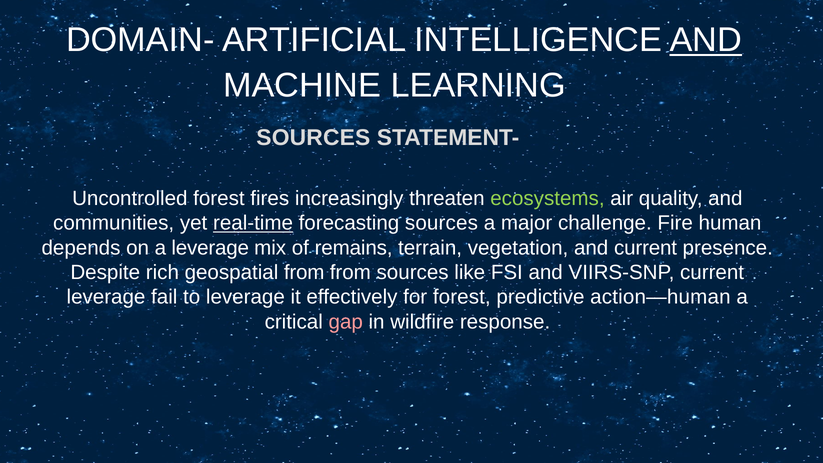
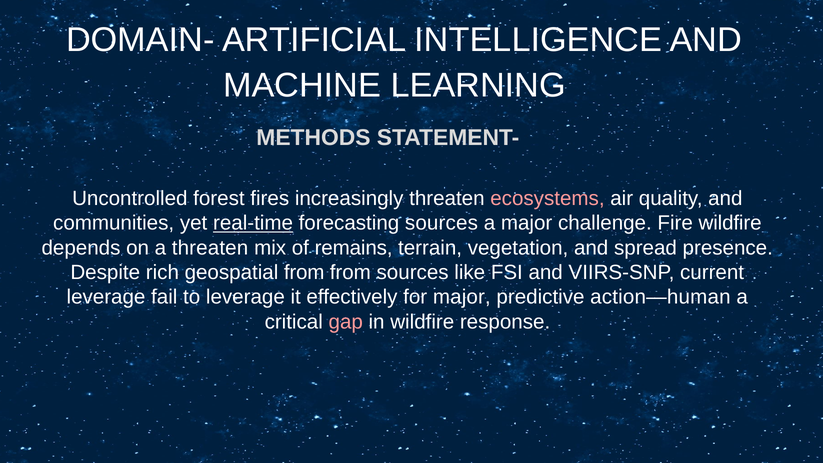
AND at (706, 40) underline: present -> none
SOURCES at (313, 138): SOURCES -> METHODS
ecosystems colour: light green -> pink
Fire human: human -> wildfire
a leverage: leverage -> threaten
and current: current -> spread
for forest: forest -> major
